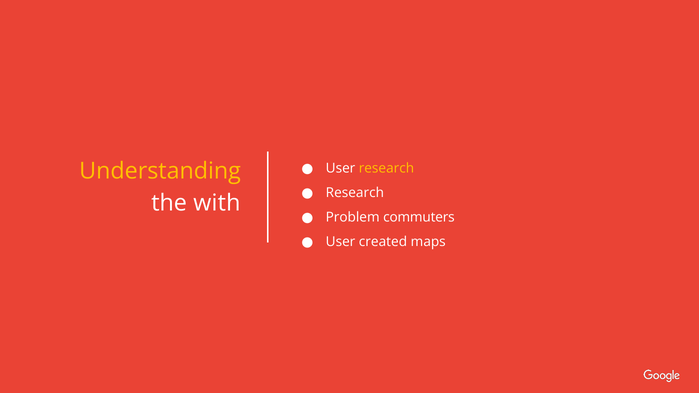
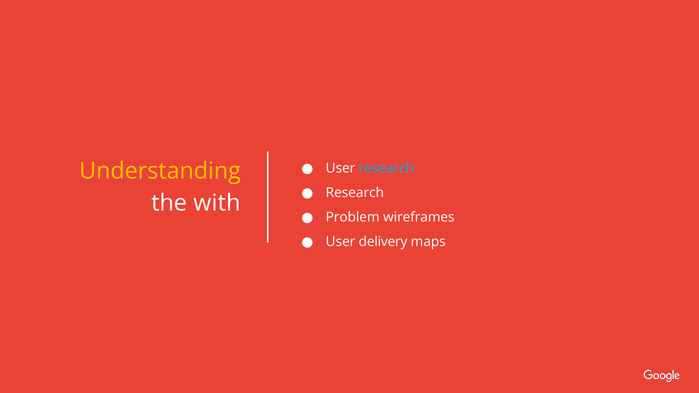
research at (386, 168) colour: yellow -> light blue
commuters: commuters -> wireframes
created: created -> delivery
